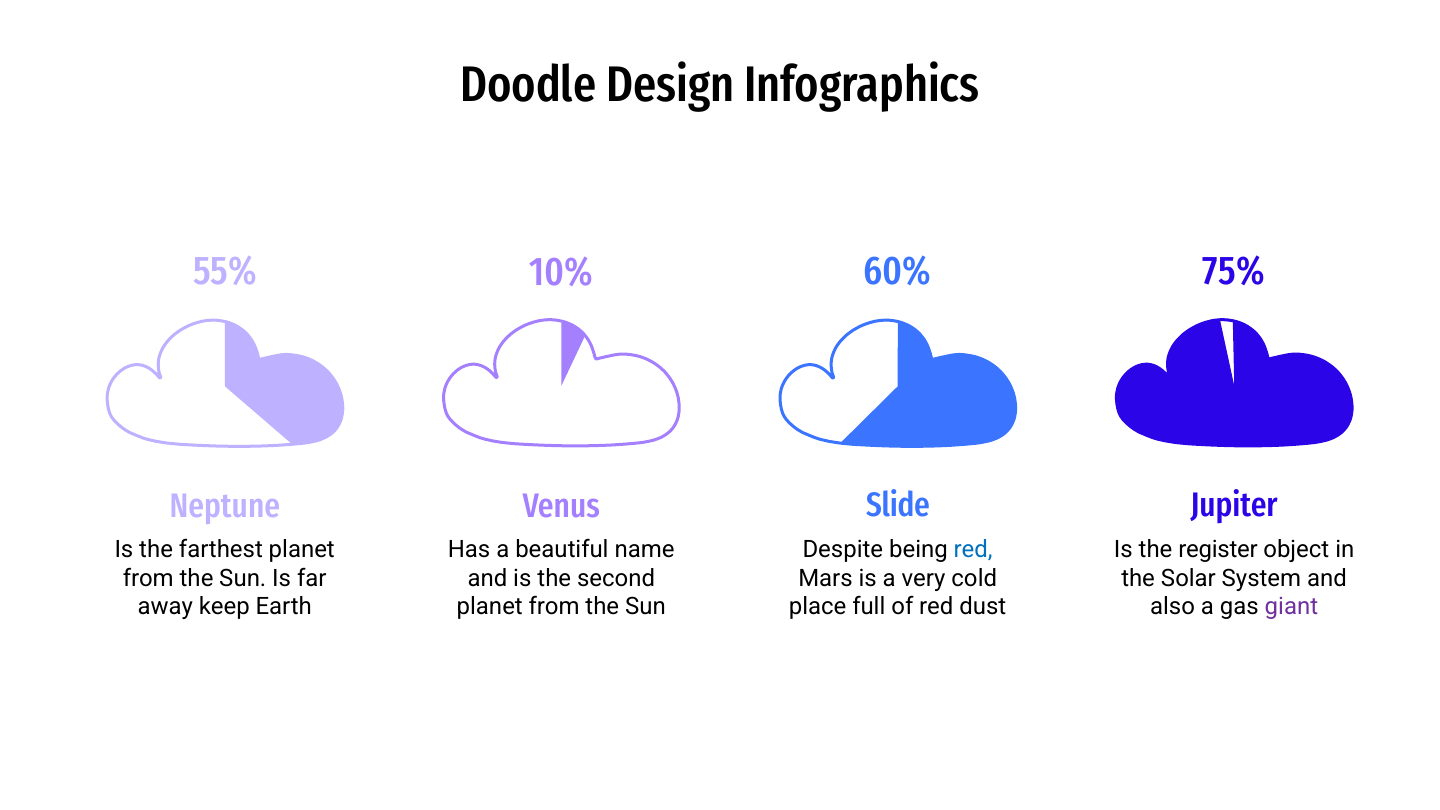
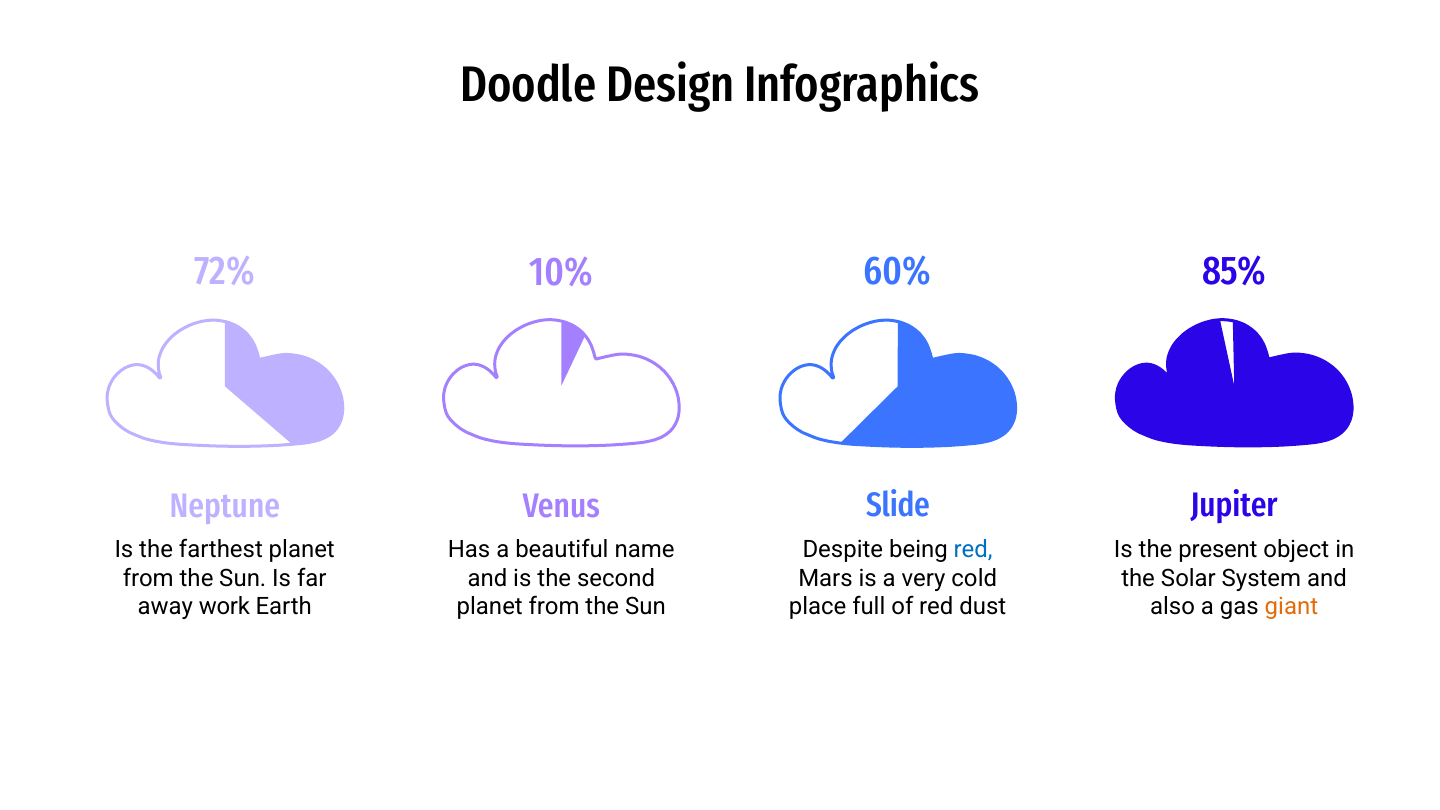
55%: 55% -> 72%
75%: 75% -> 85%
register: register -> present
keep: keep -> work
giant colour: purple -> orange
